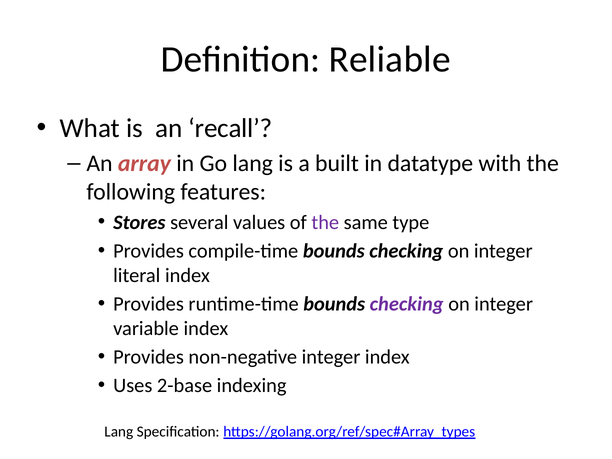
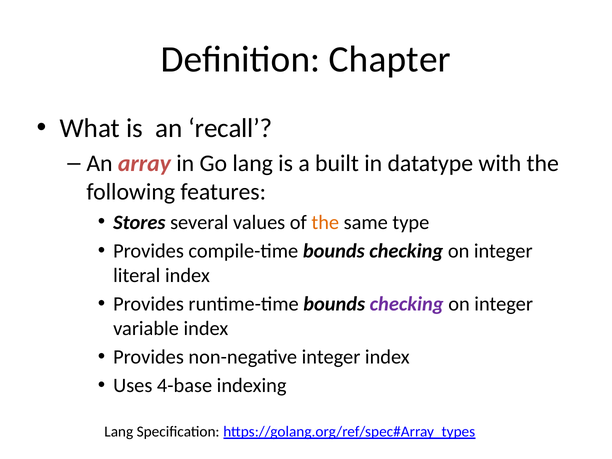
Reliable: Reliable -> Chapter
the at (325, 222) colour: purple -> orange
2-base: 2-base -> 4-base
